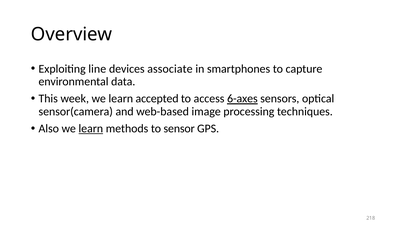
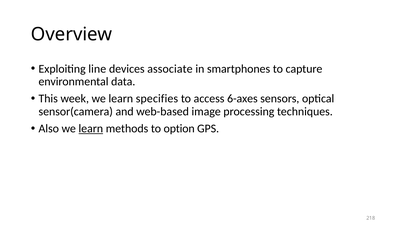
accepted: accepted -> specifies
6-axes underline: present -> none
sensor: sensor -> option
